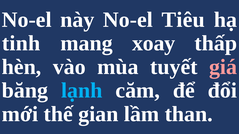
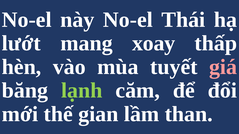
Tiêu: Tiêu -> Thái
tinh: tinh -> lướt
lạnh colour: light blue -> light green
